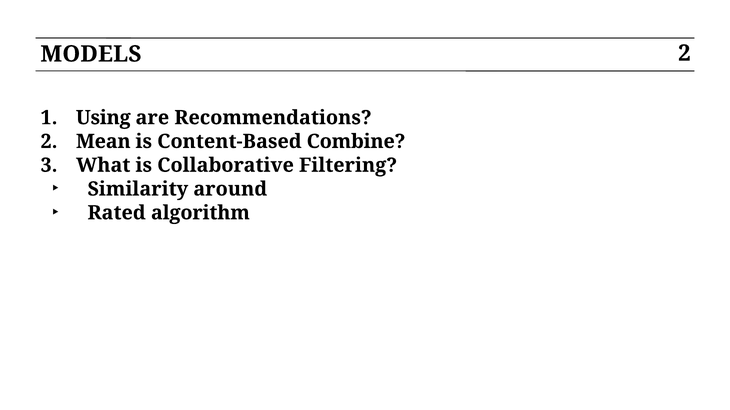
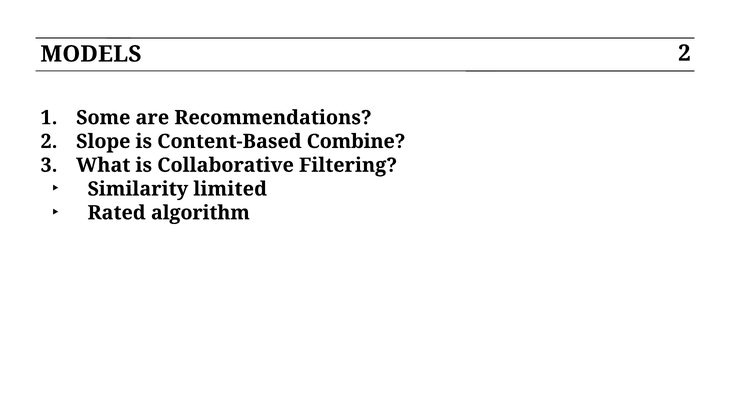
Using: Using -> Some
Mean: Mean -> Slope
around: around -> limited
